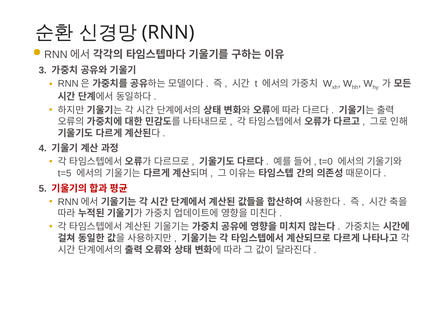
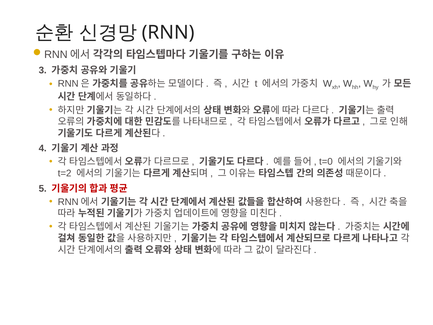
t=5: t=5 -> t=2
